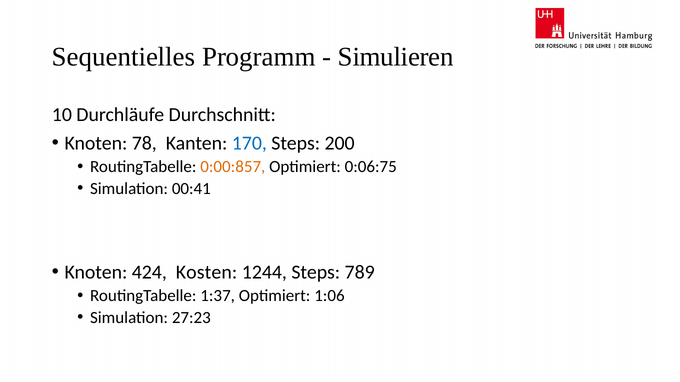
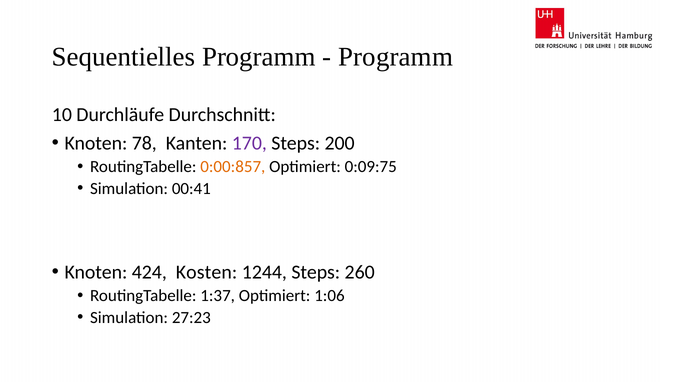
Simulieren at (396, 57): Simulieren -> Programm
170 colour: blue -> purple
0:06:75: 0:06:75 -> 0:09:75
789: 789 -> 260
